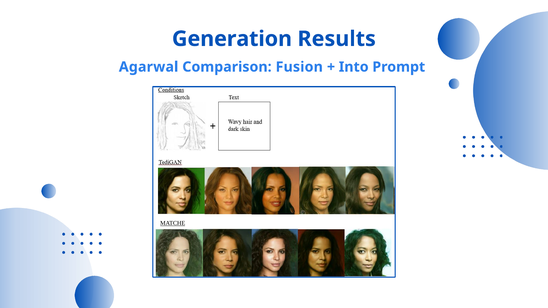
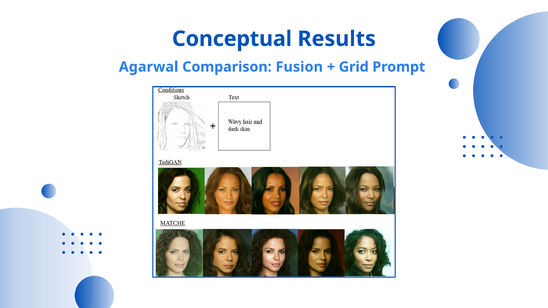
Generation: Generation -> Conceptual
Into: Into -> Grid
